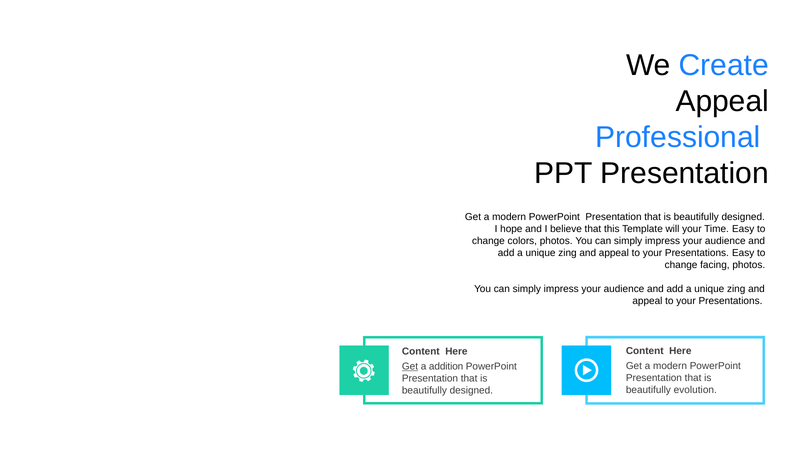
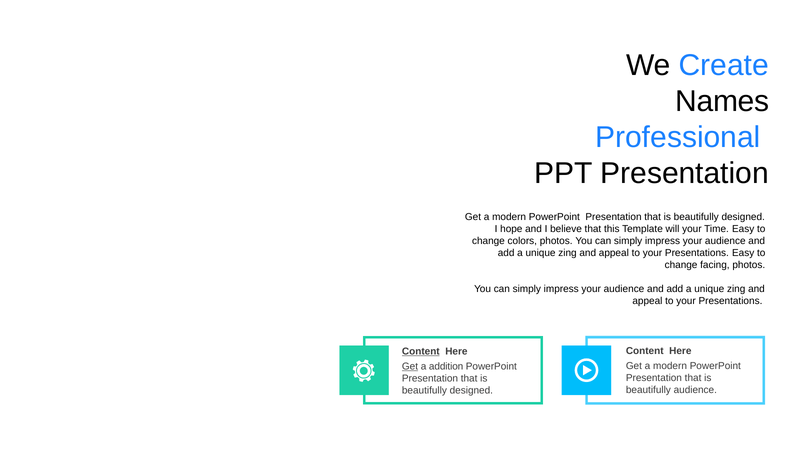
Appeal at (722, 101): Appeal -> Names
Content at (421, 351) underline: none -> present
beautifully evolution: evolution -> audience
